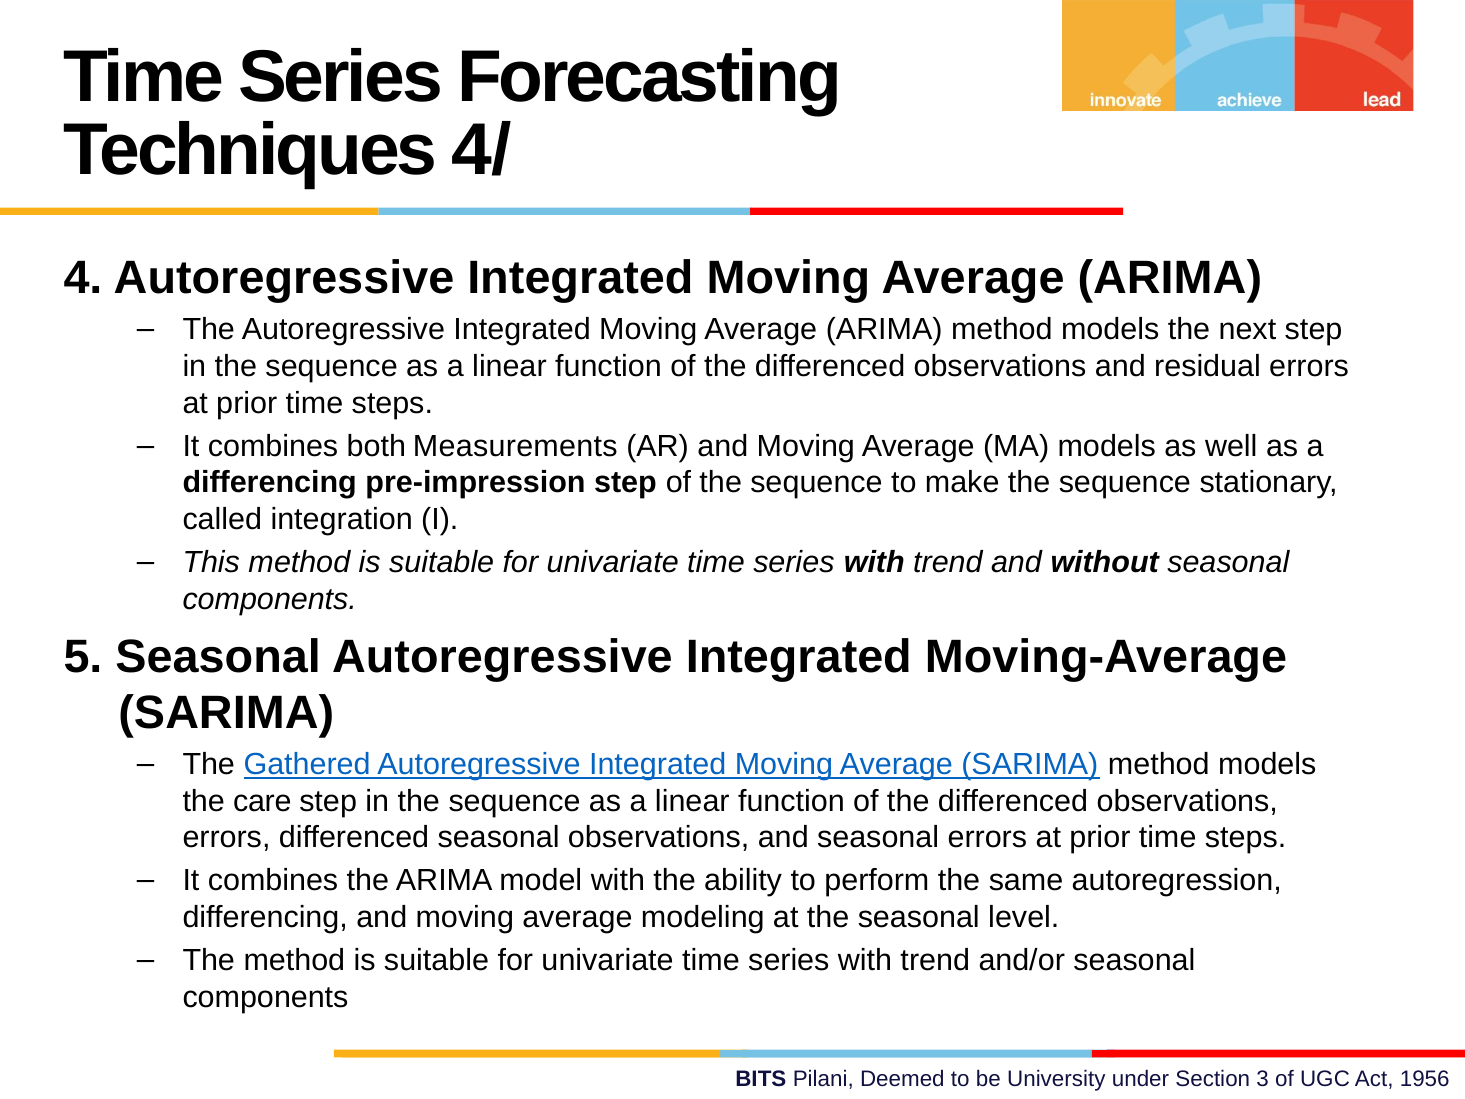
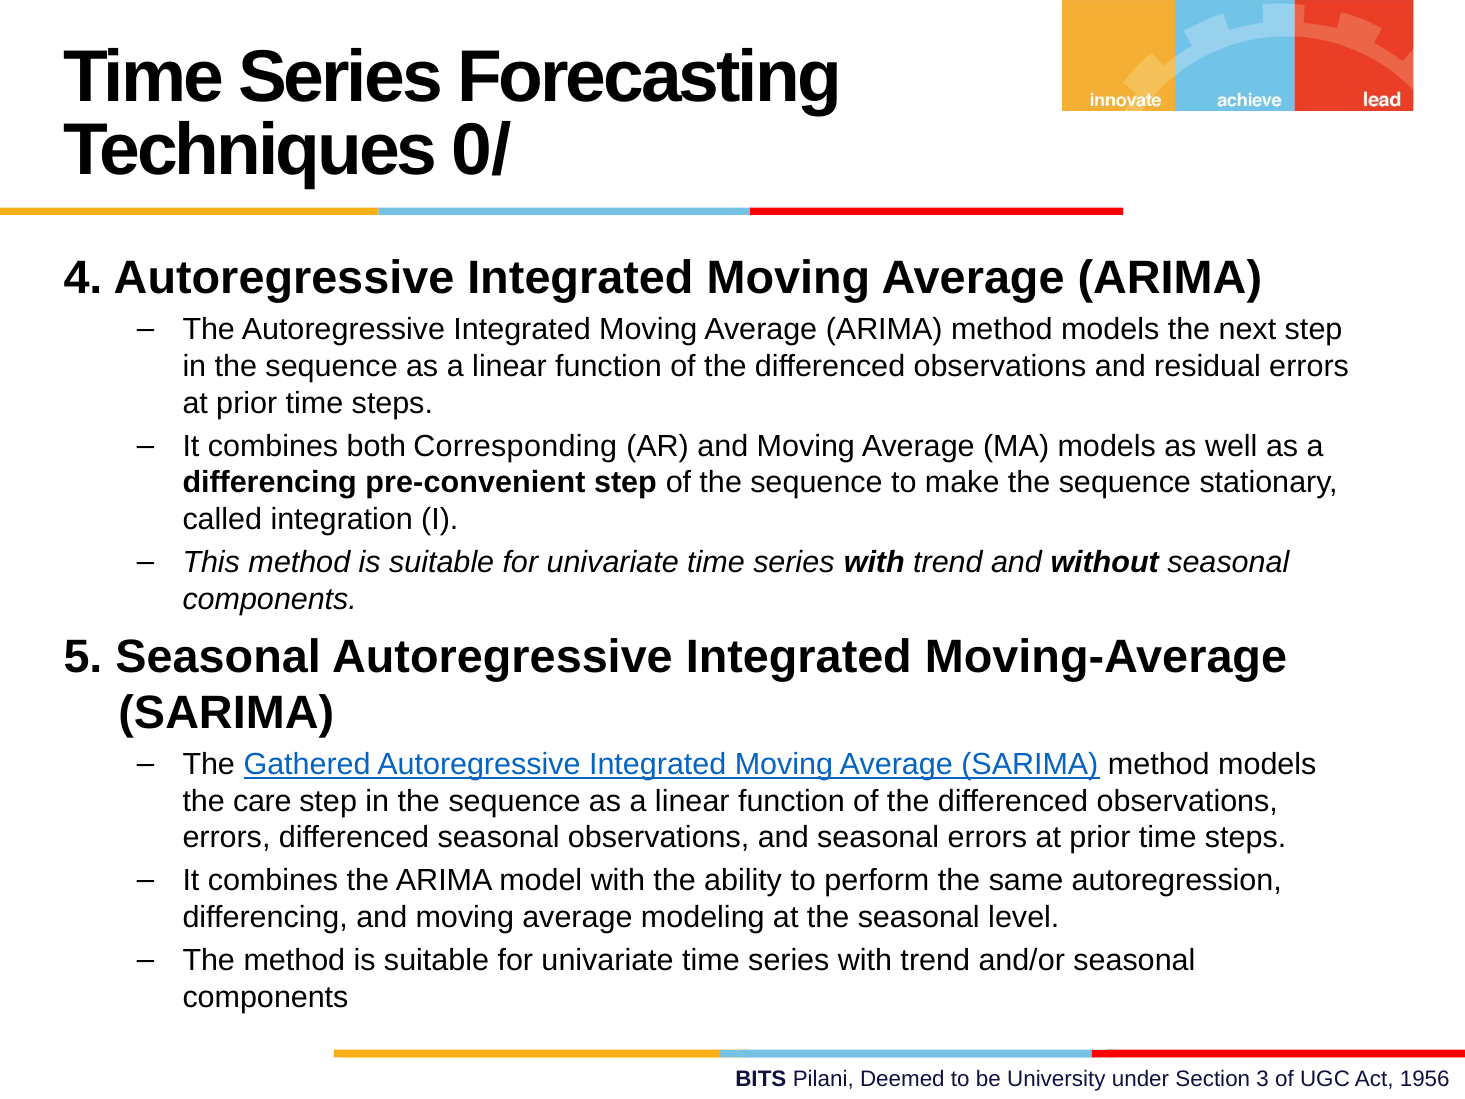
4/: 4/ -> 0/
Measurements: Measurements -> Corresponding
pre-impression: pre-impression -> pre-convenient
